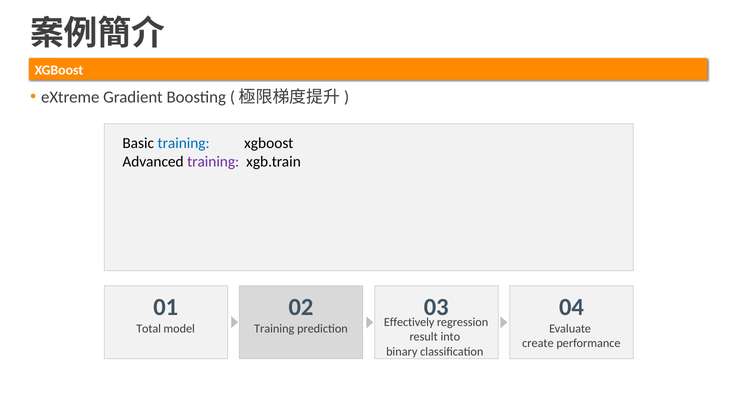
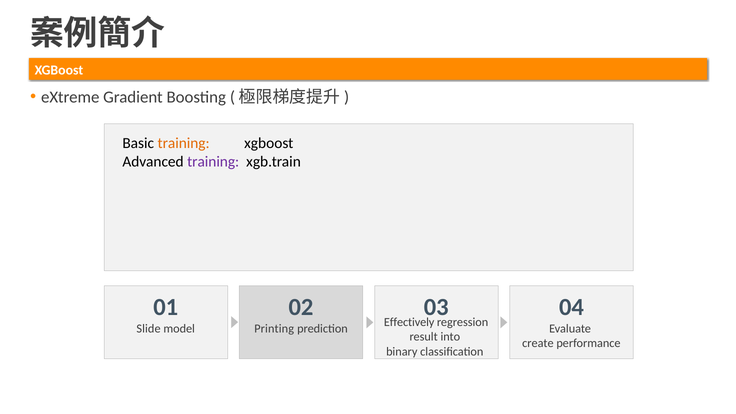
training at (184, 143) colour: blue -> orange
Total: Total -> Slide
Training at (274, 328): Training -> Printing
